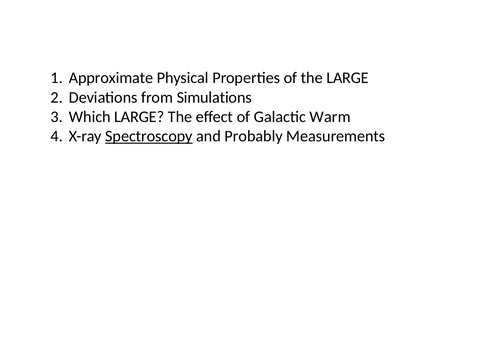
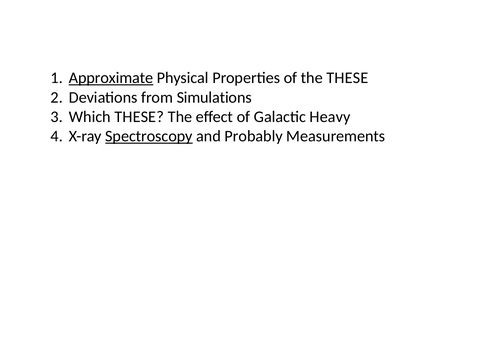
Approximate underline: none -> present
the LARGE: LARGE -> THESE
Which LARGE: LARGE -> THESE
Warm: Warm -> Heavy
